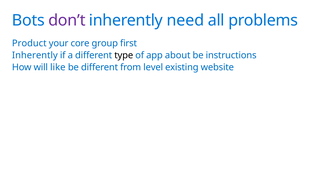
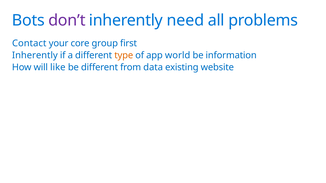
Product: Product -> Contact
type colour: black -> orange
about: about -> world
instructions: instructions -> information
level: level -> data
